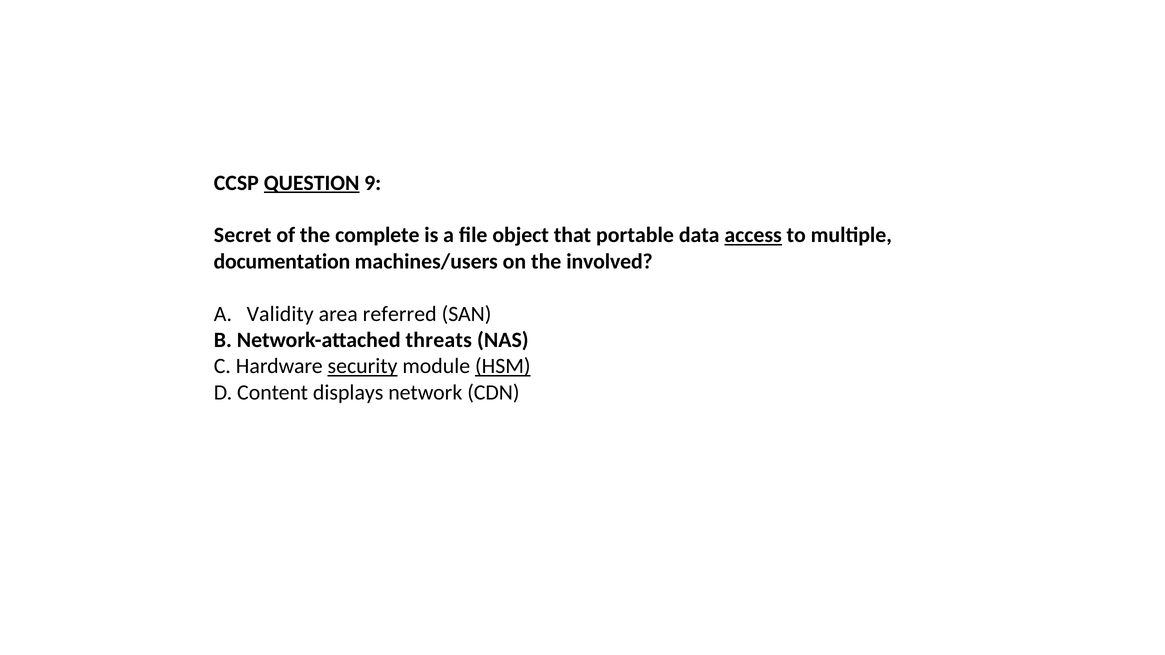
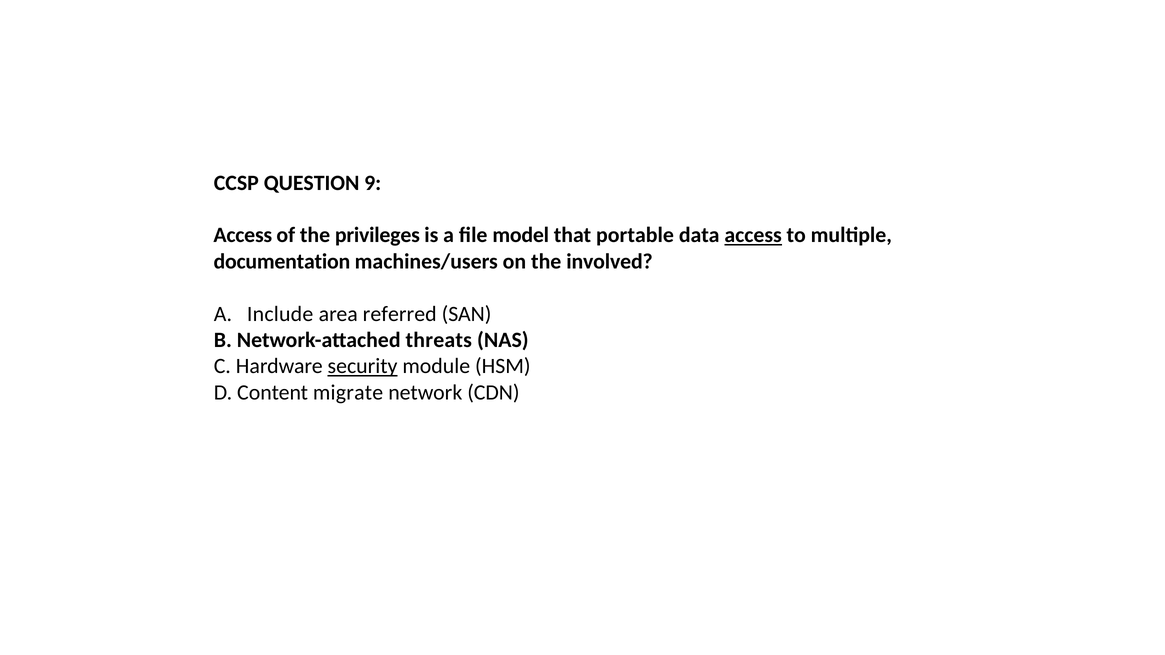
QUESTION underline: present -> none
Secret at (243, 235): Secret -> Access
complete: complete -> privileges
object: object -> model
Validity: Validity -> Include
HSM underline: present -> none
displays: displays -> migrate
